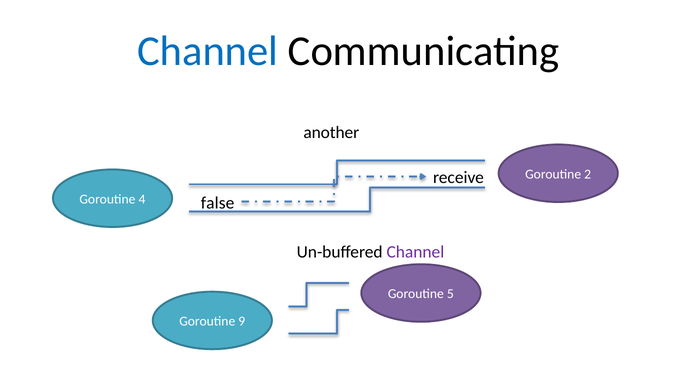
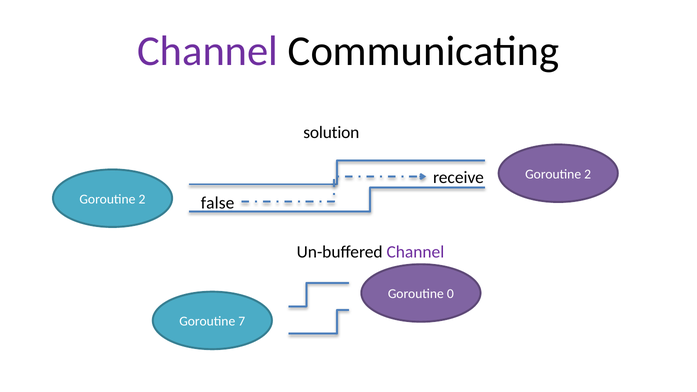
Channel at (208, 51) colour: blue -> purple
another: another -> solution
4 at (142, 199): 4 -> 2
5: 5 -> 0
9: 9 -> 7
